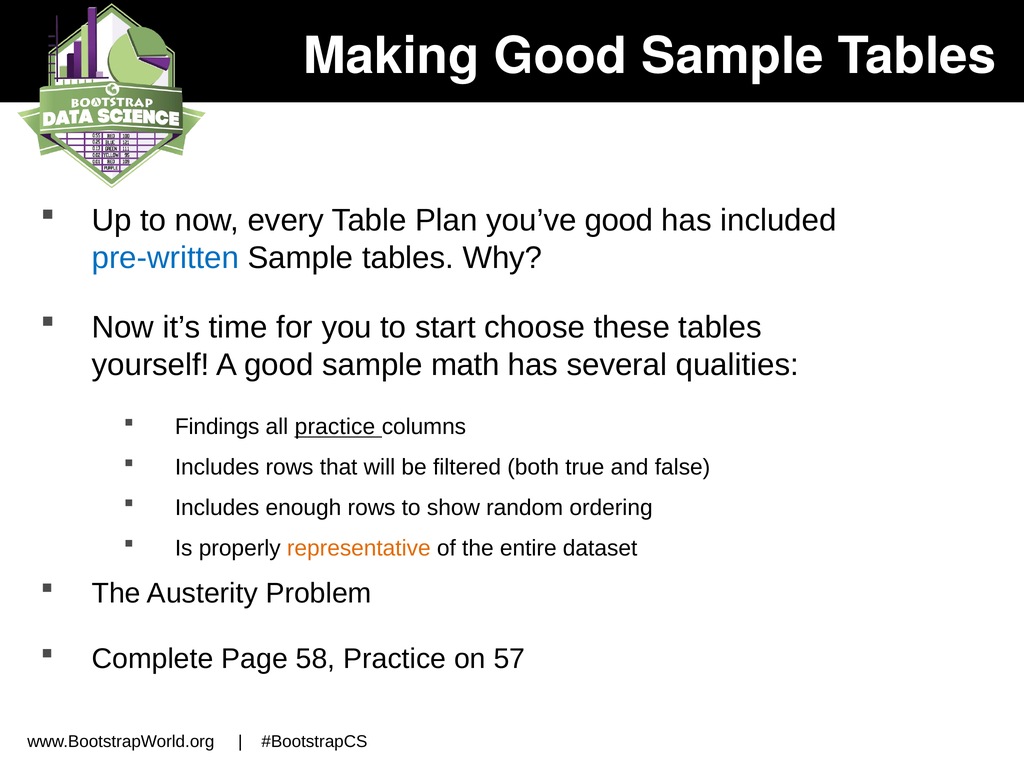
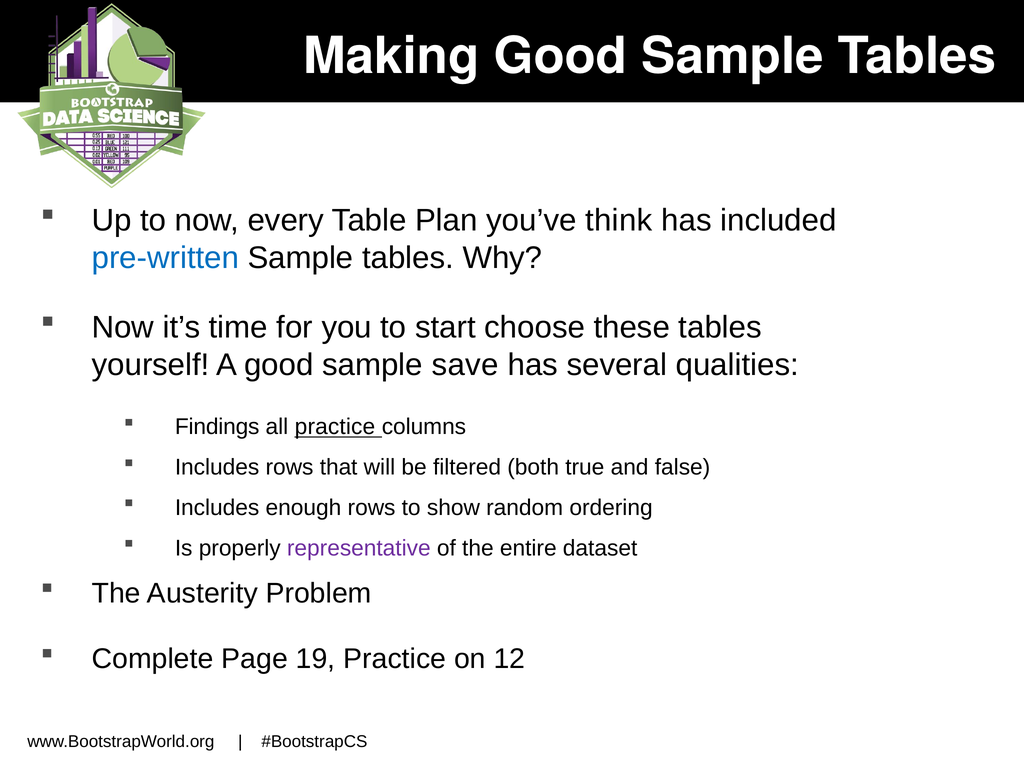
you’ve good: good -> think
math: math -> save
representative colour: orange -> purple
58: 58 -> 19
57: 57 -> 12
